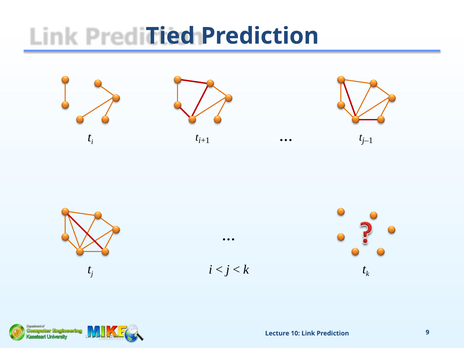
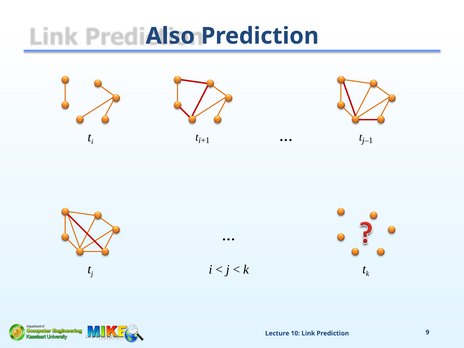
Tied: Tied -> Also
